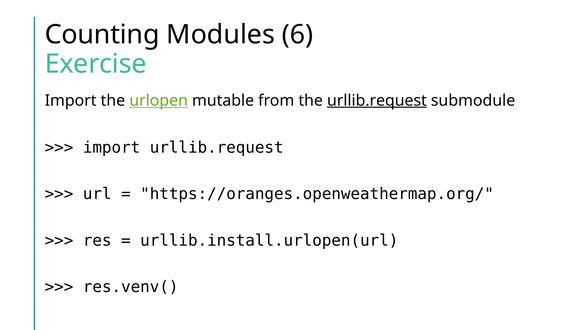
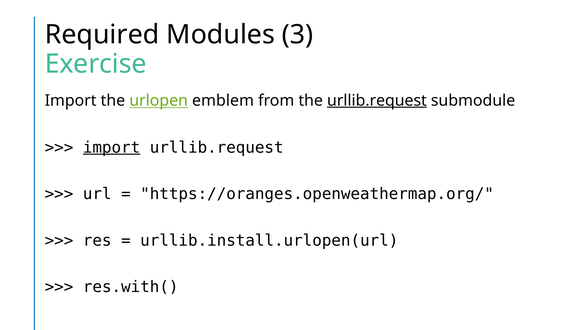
Counting: Counting -> Required
6: 6 -> 3
mutable: mutable -> emblem
import at (112, 147) underline: none -> present
res.venv(: res.venv( -> res.with(
